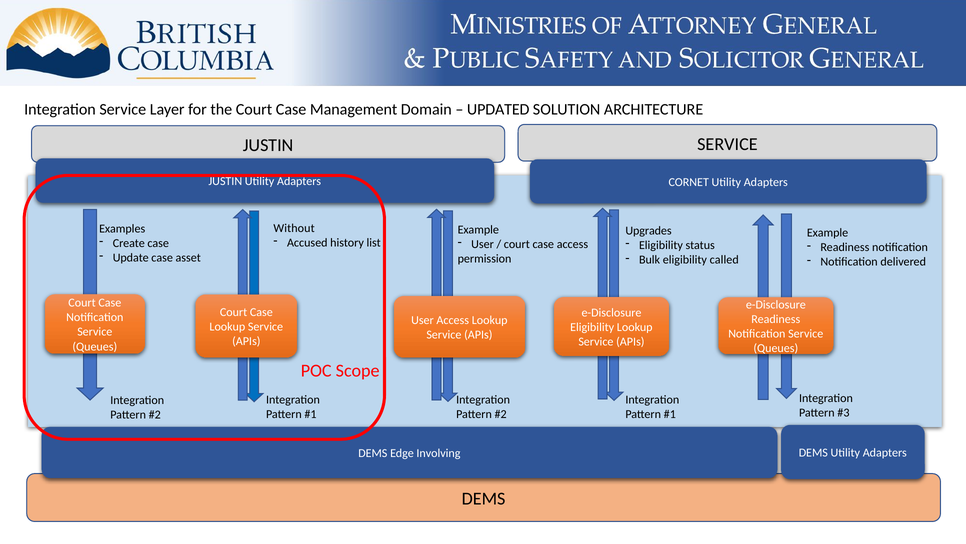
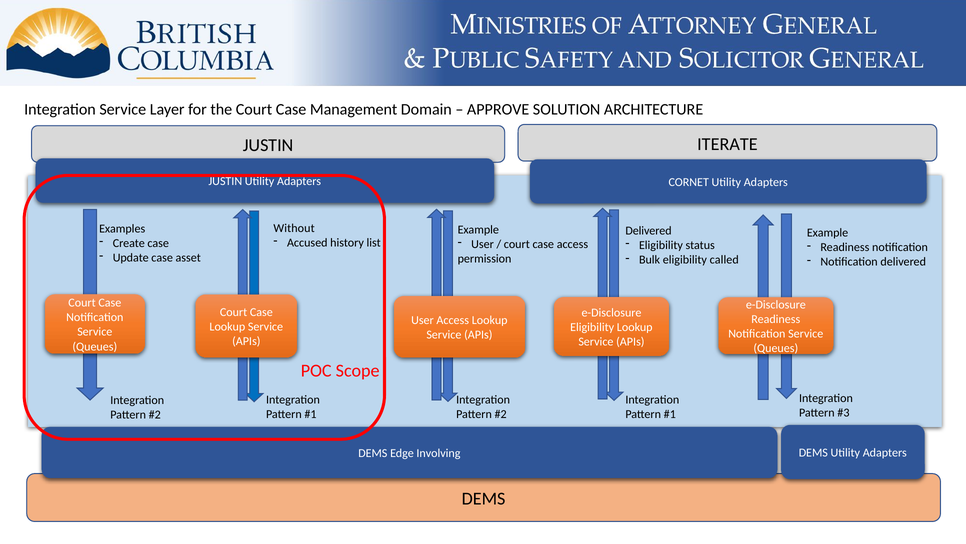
UPDATED: UPDATED -> APPROVE
JUSTIN SERVICE: SERVICE -> ITERATE
Upgrades at (649, 231): Upgrades -> Delivered
